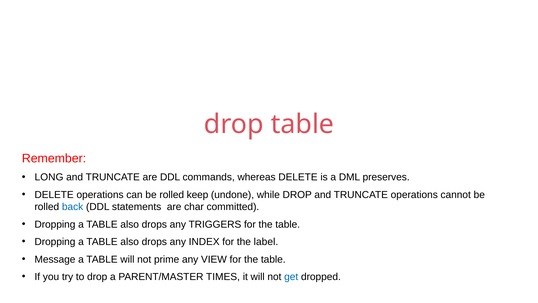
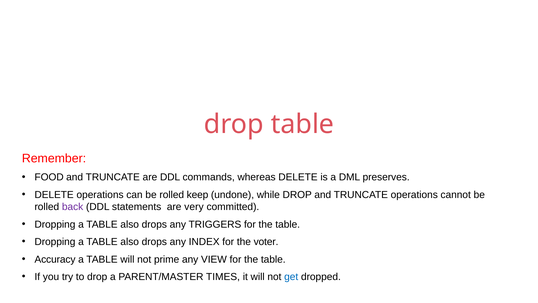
LONG: LONG -> FOOD
back colour: blue -> purple
char: char -> very
label: label -> voter
Message: Message -> Accuracy
